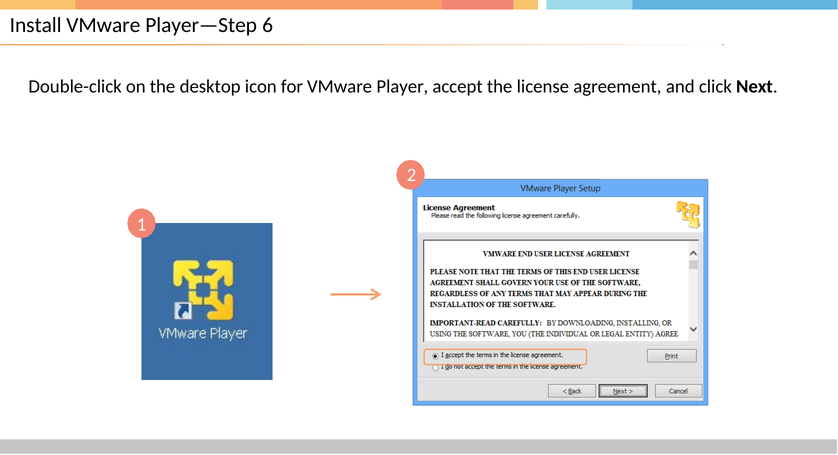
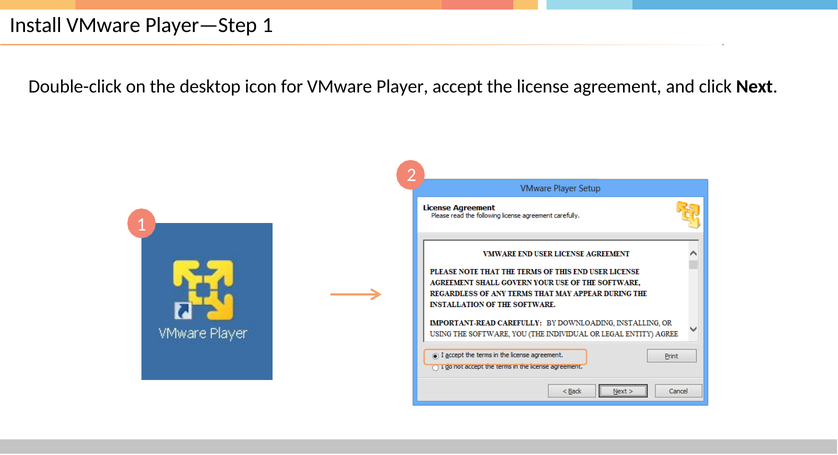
Player—Step 6: 6 -> 1
